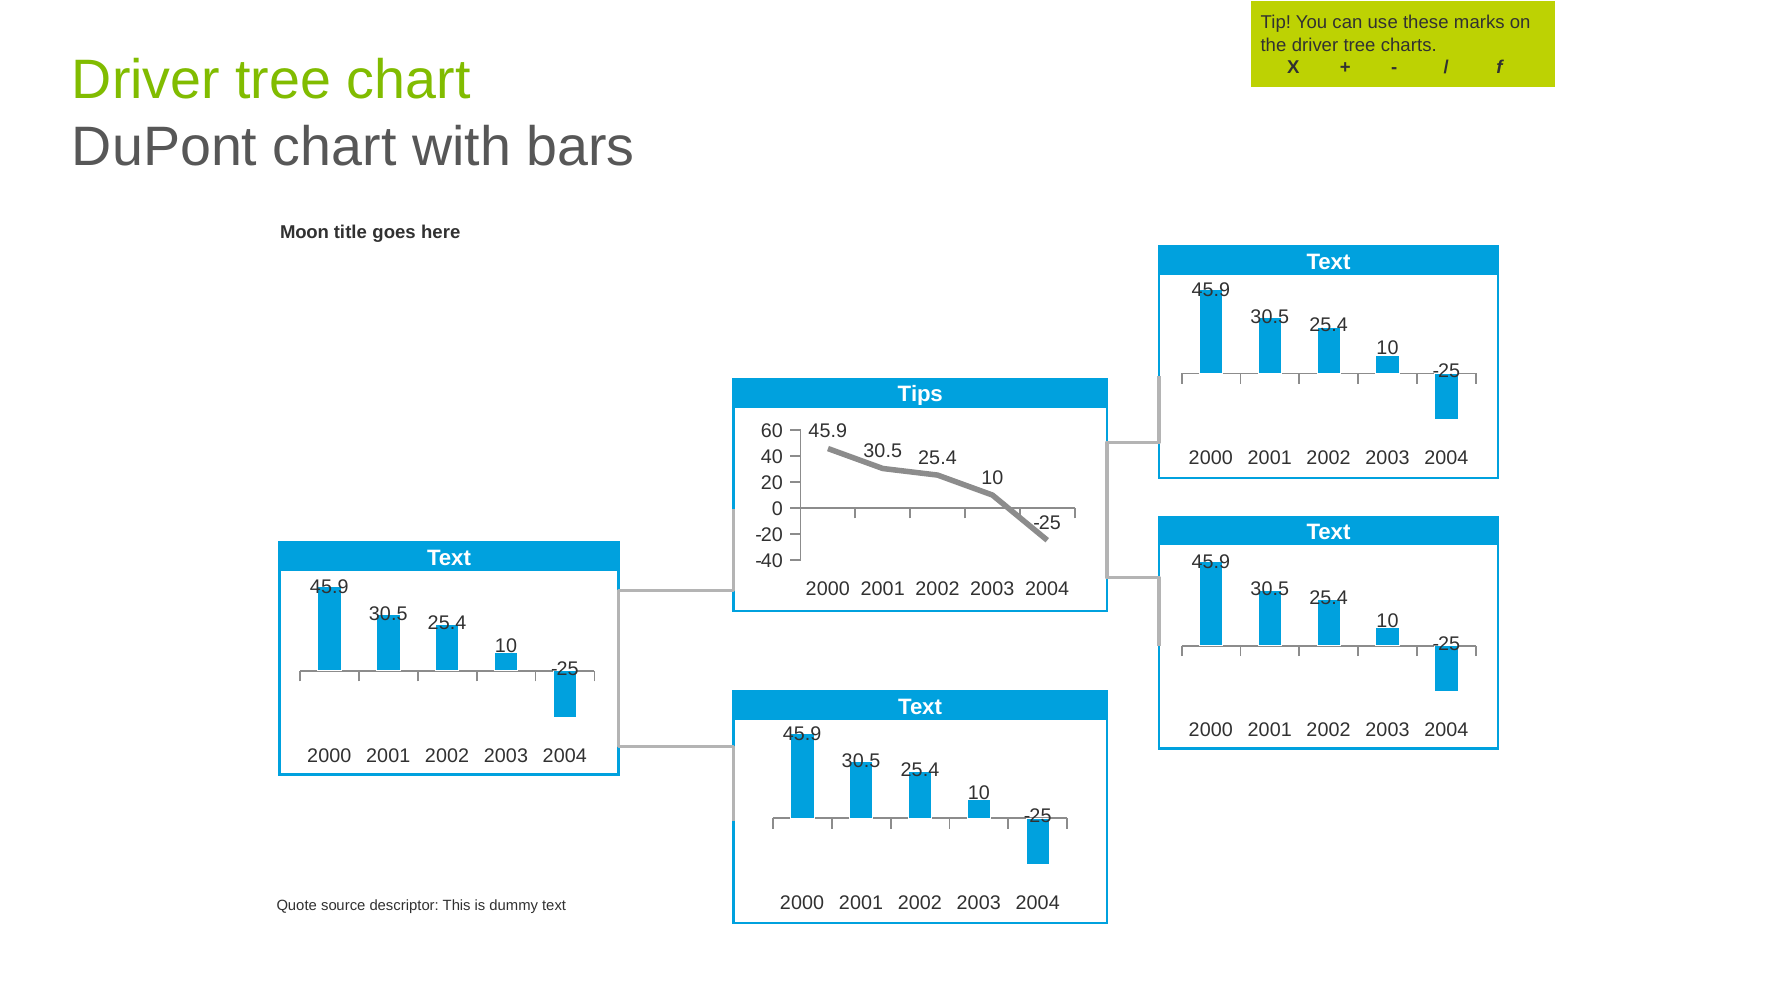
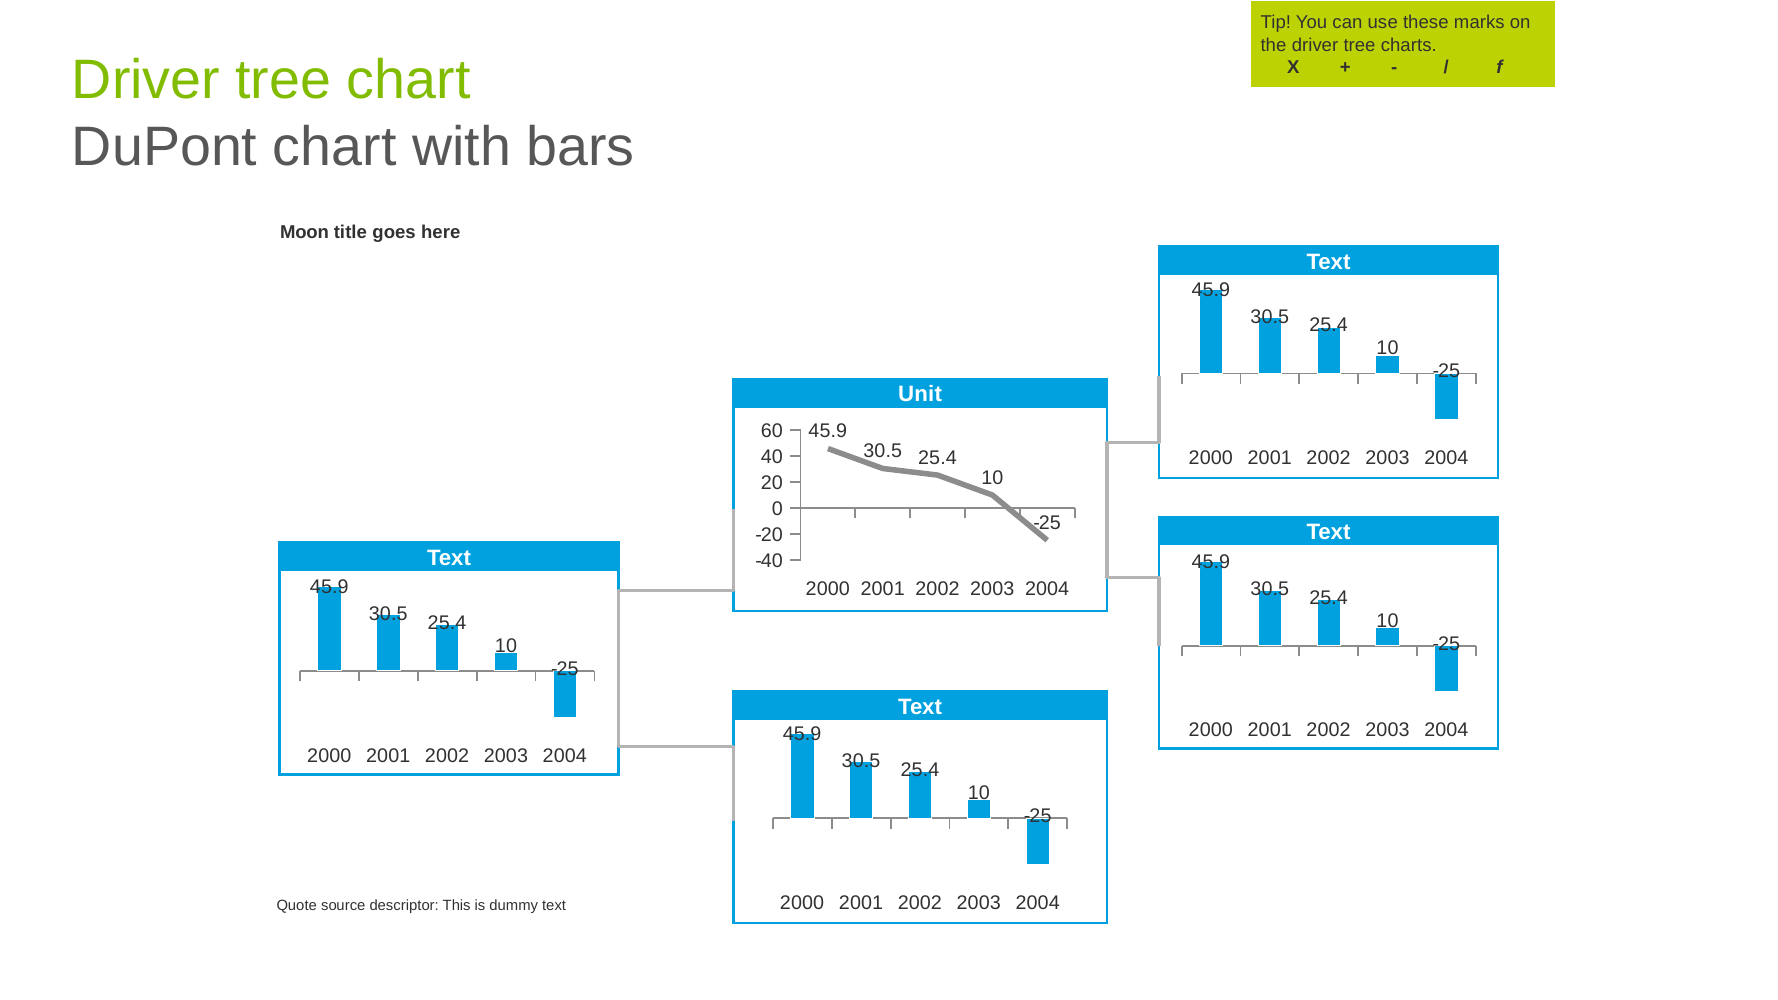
Tips: Tips -> Unit
